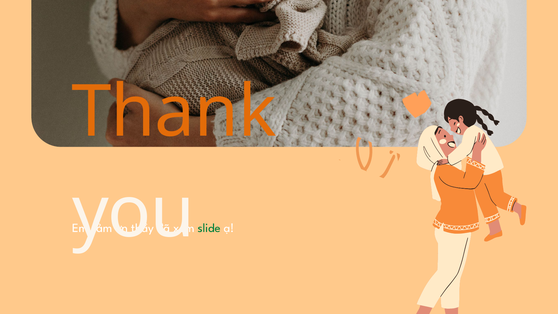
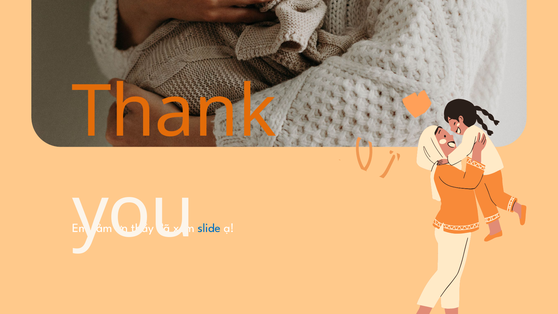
slide colour: green -> blue
